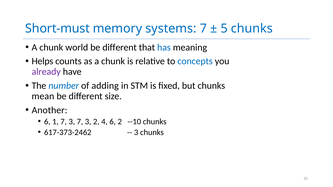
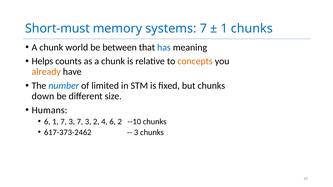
5 at (224, 29): 5 -> 1
different at (120, 47): different -> between
concepts colour: blue -> orange
already colour: purple -> orange
adding: adding -> limited
mean: mean -> down
Another: Another -> Humans
